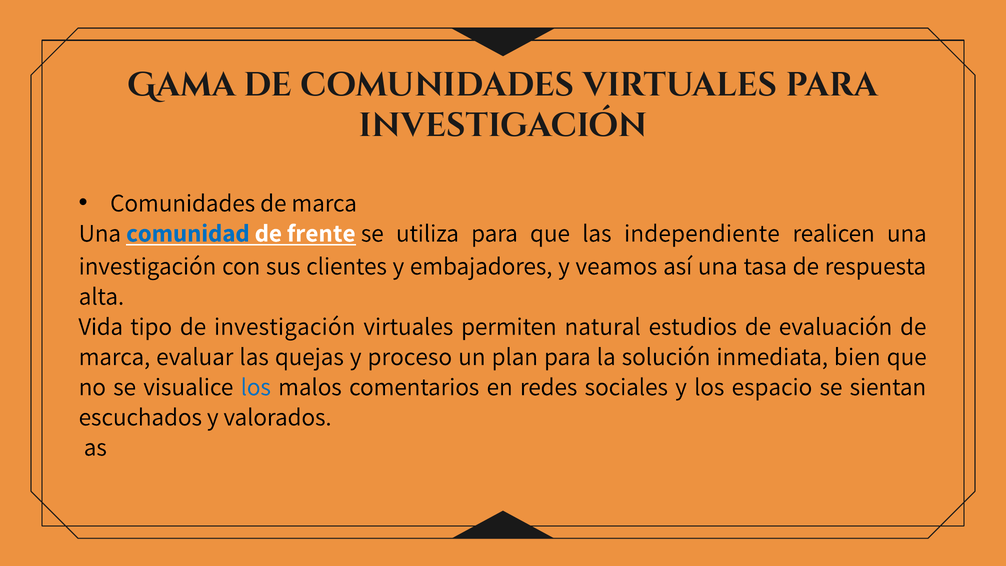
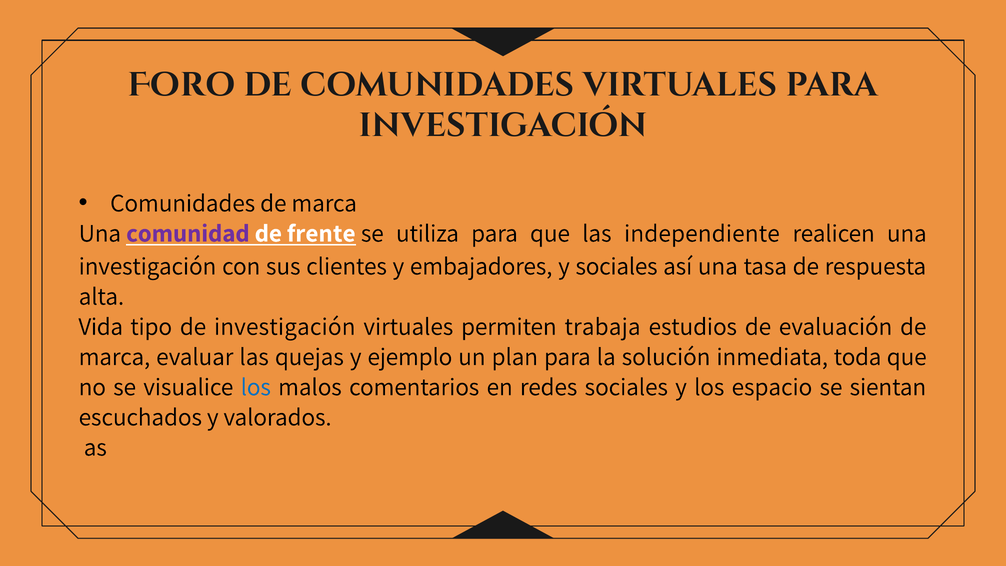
Gama: Gama -> Foro
comunidad colour: blue -> purple
y veamos: veamos -> sociales
natural: natural -> trabaja
proceso: proceso -> ejemplo
bien: bien -> toda
